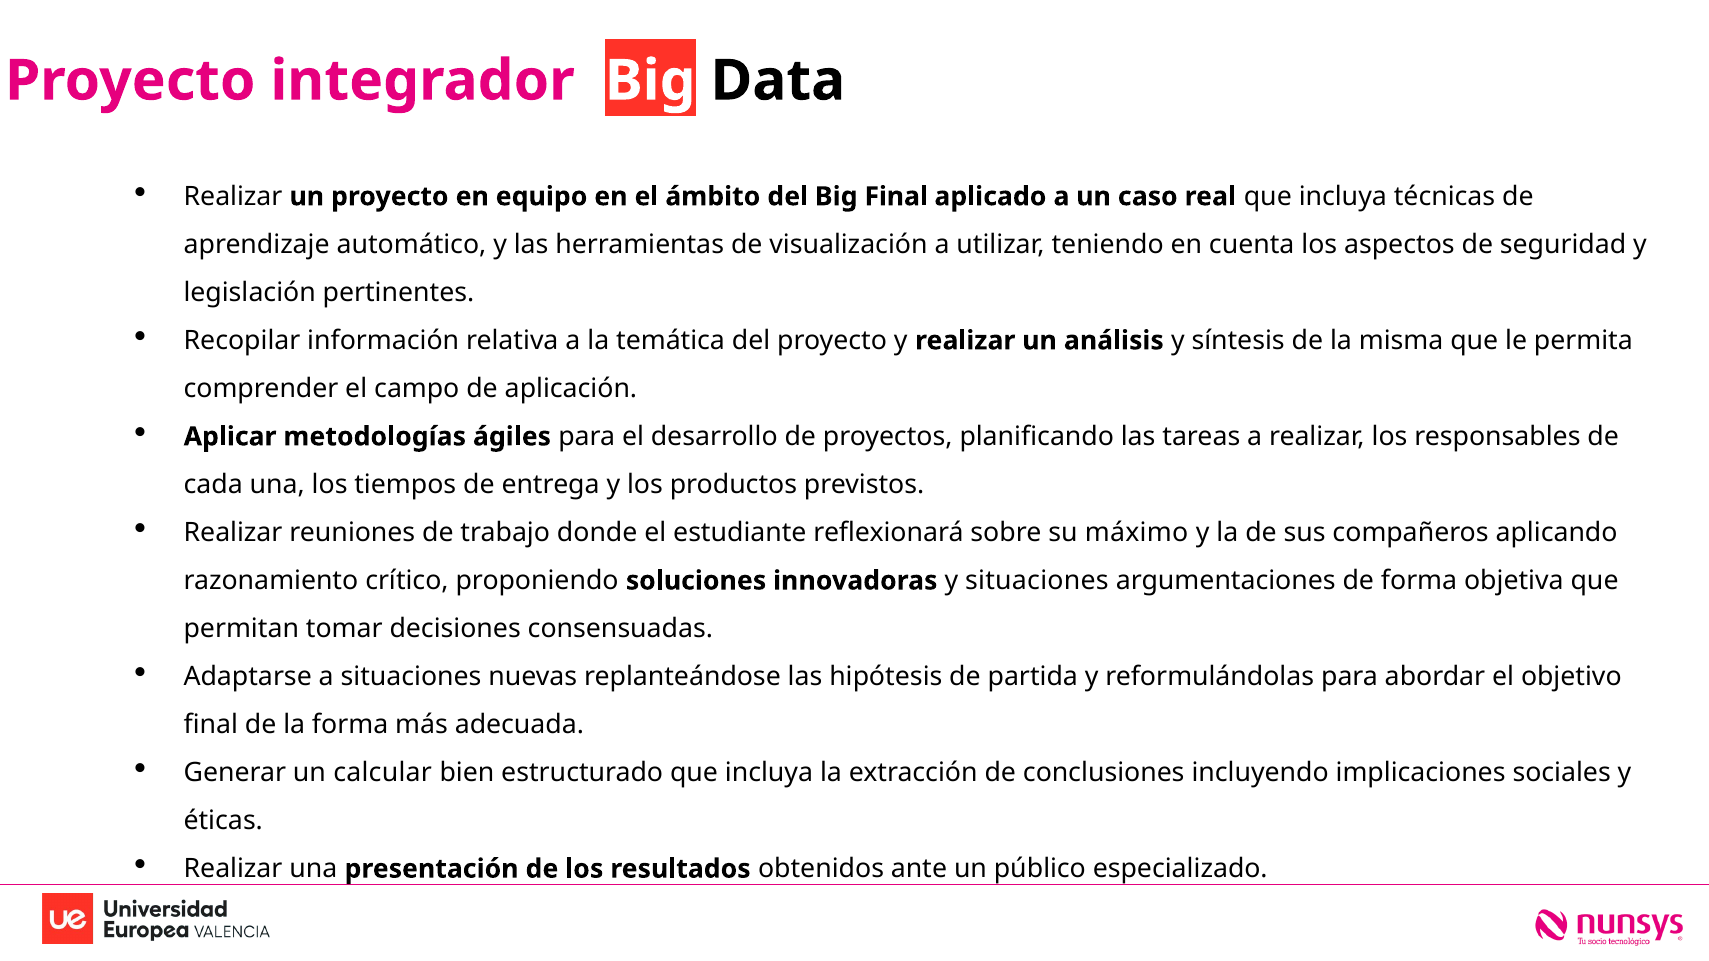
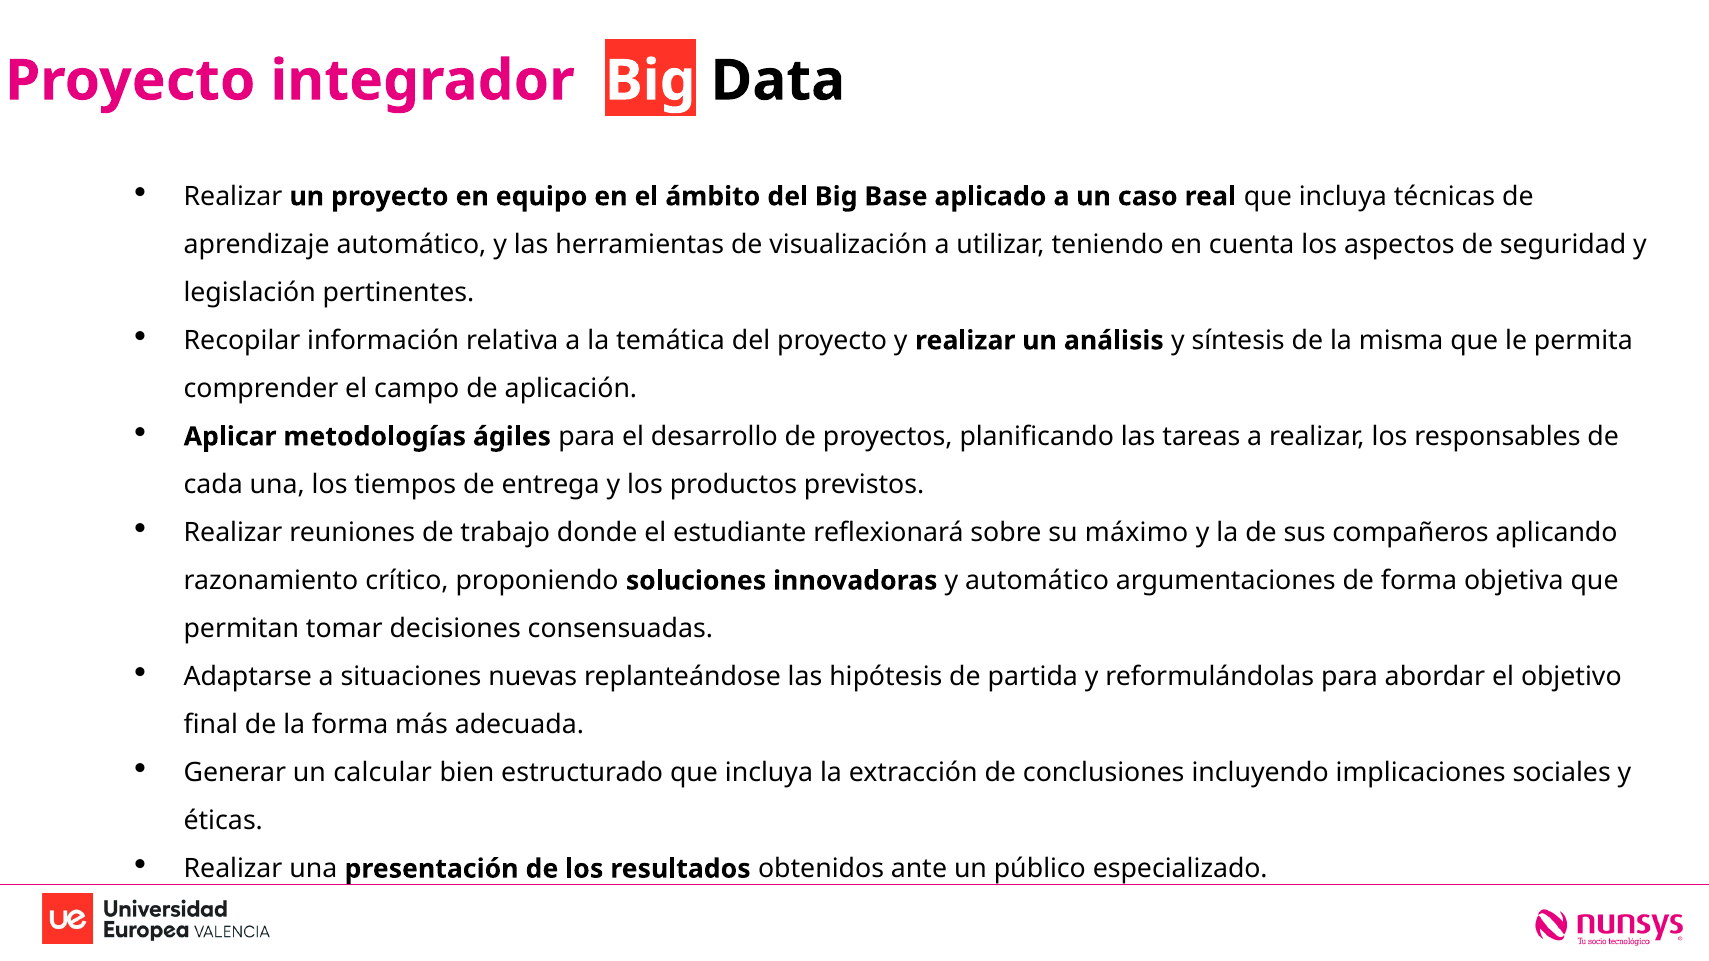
Big Final: Final -> Base
y situaciones: situaciones -> automático
